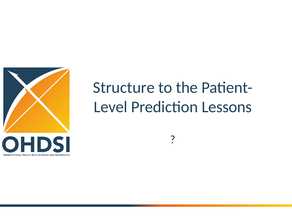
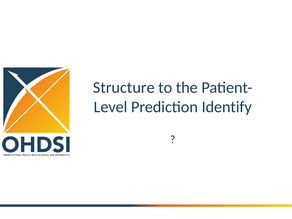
Lessons: Lessons -> Identify
